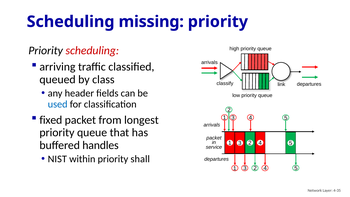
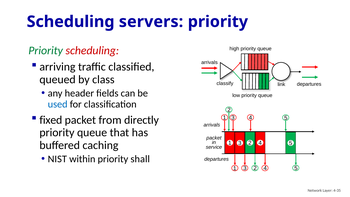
missing: missing -> servers
Priority at (46, 51) colour: black -> green
longest: longest -> directly
handles: handles -> caching
